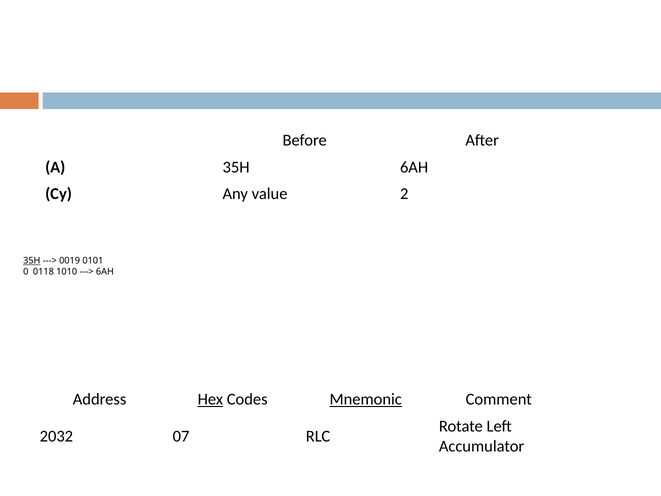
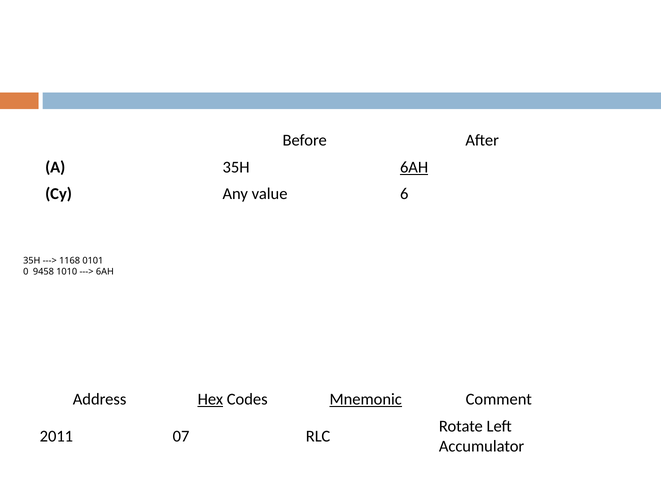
6AH at (414, 167) underline: none -> present
2: 2 -> 6
35H at (32, 261) underline: present -> none
0019: 0019 -> 1168
0118: 0118 -> 9458
2032: 2032 -> 2011
